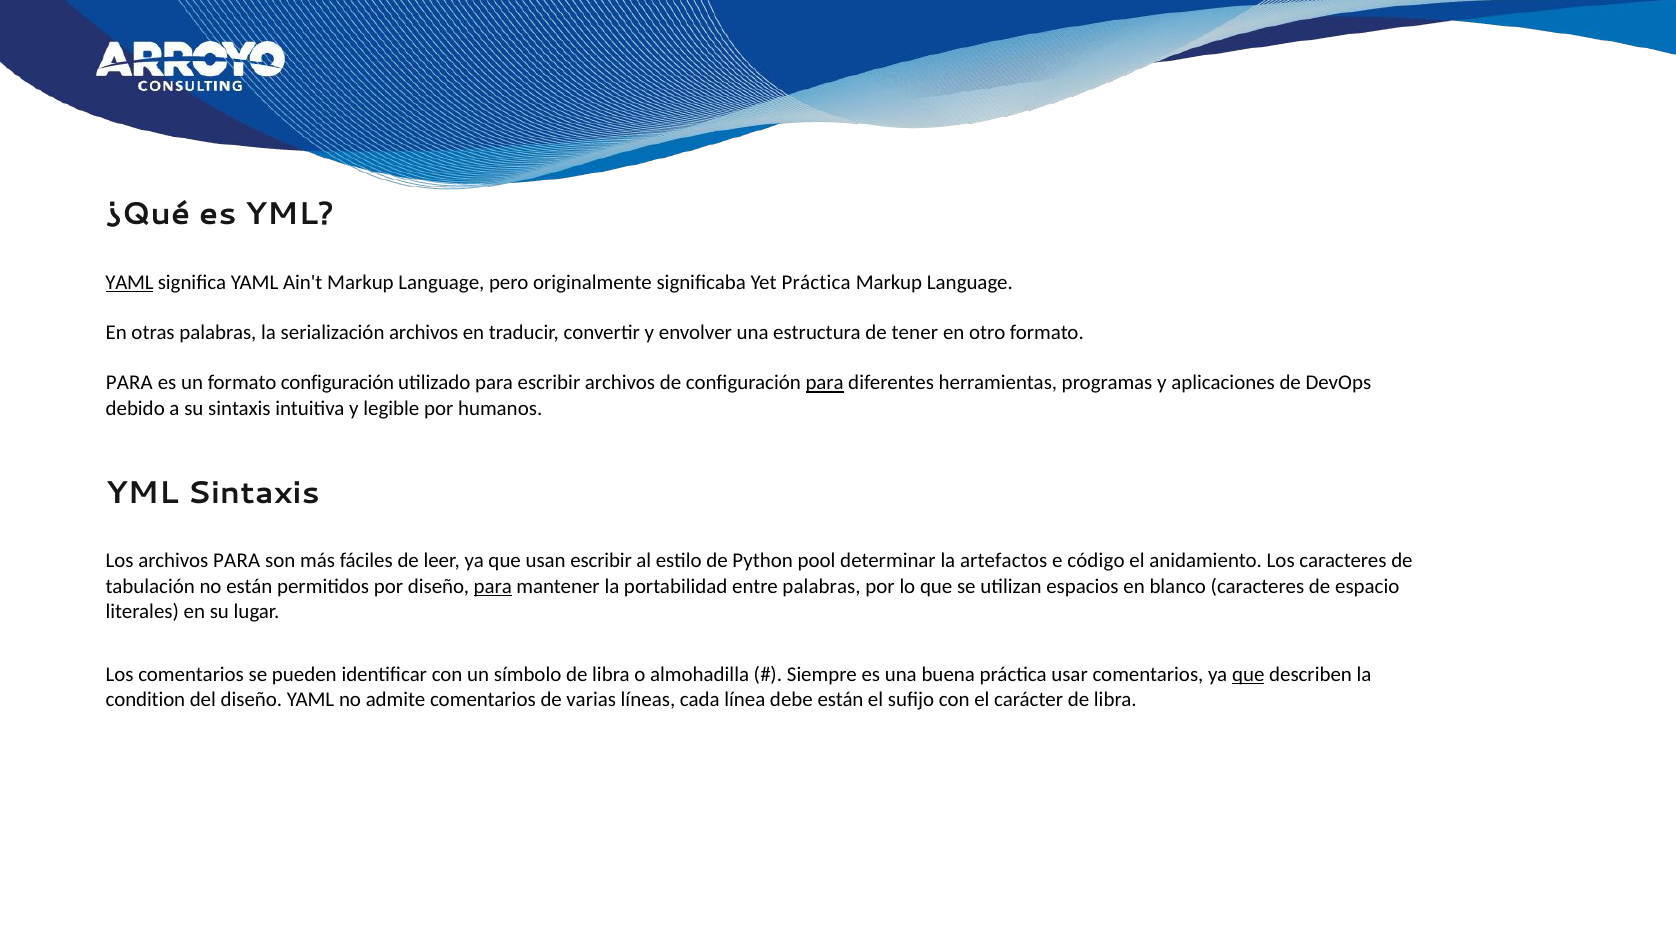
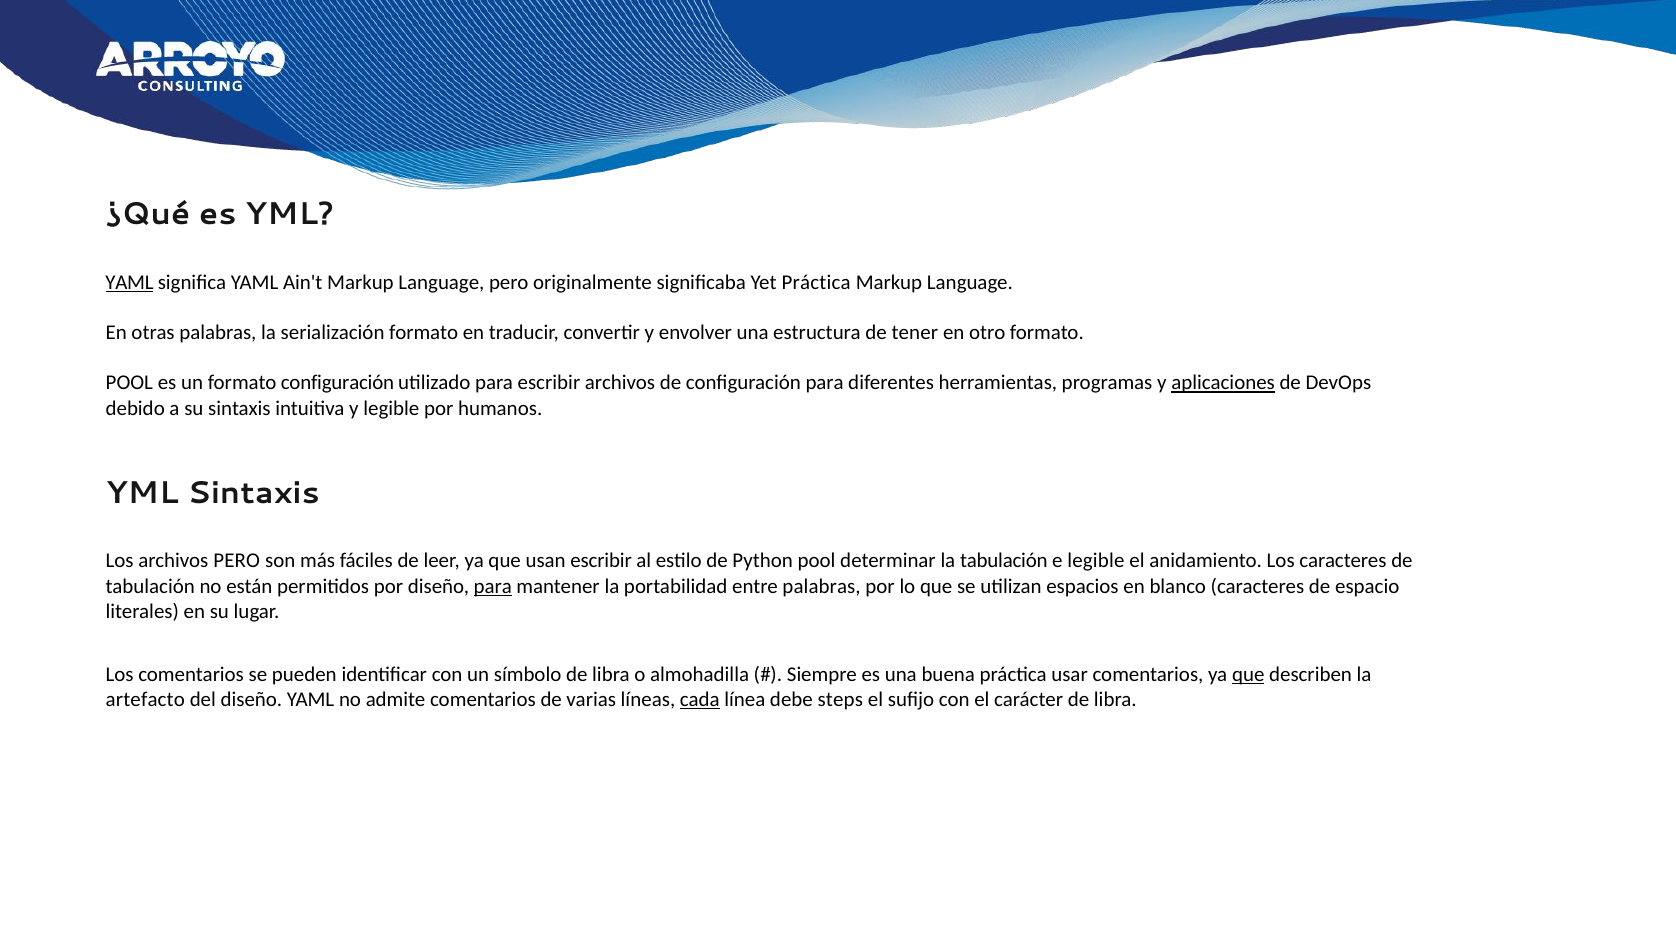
serialización archivos: archivos -> formato
PARA at (129, 383): PARA -> POOL
para at (825, 383) underline: present -> none
aplicaciones underline: none -> present
archivos PARA: PARA -> PERO
la artefactos: artefactos -> tabulación
e código: código -> legible
condition: condition -> artefacto
cada underline: none -> present
debe están: están -> steps
